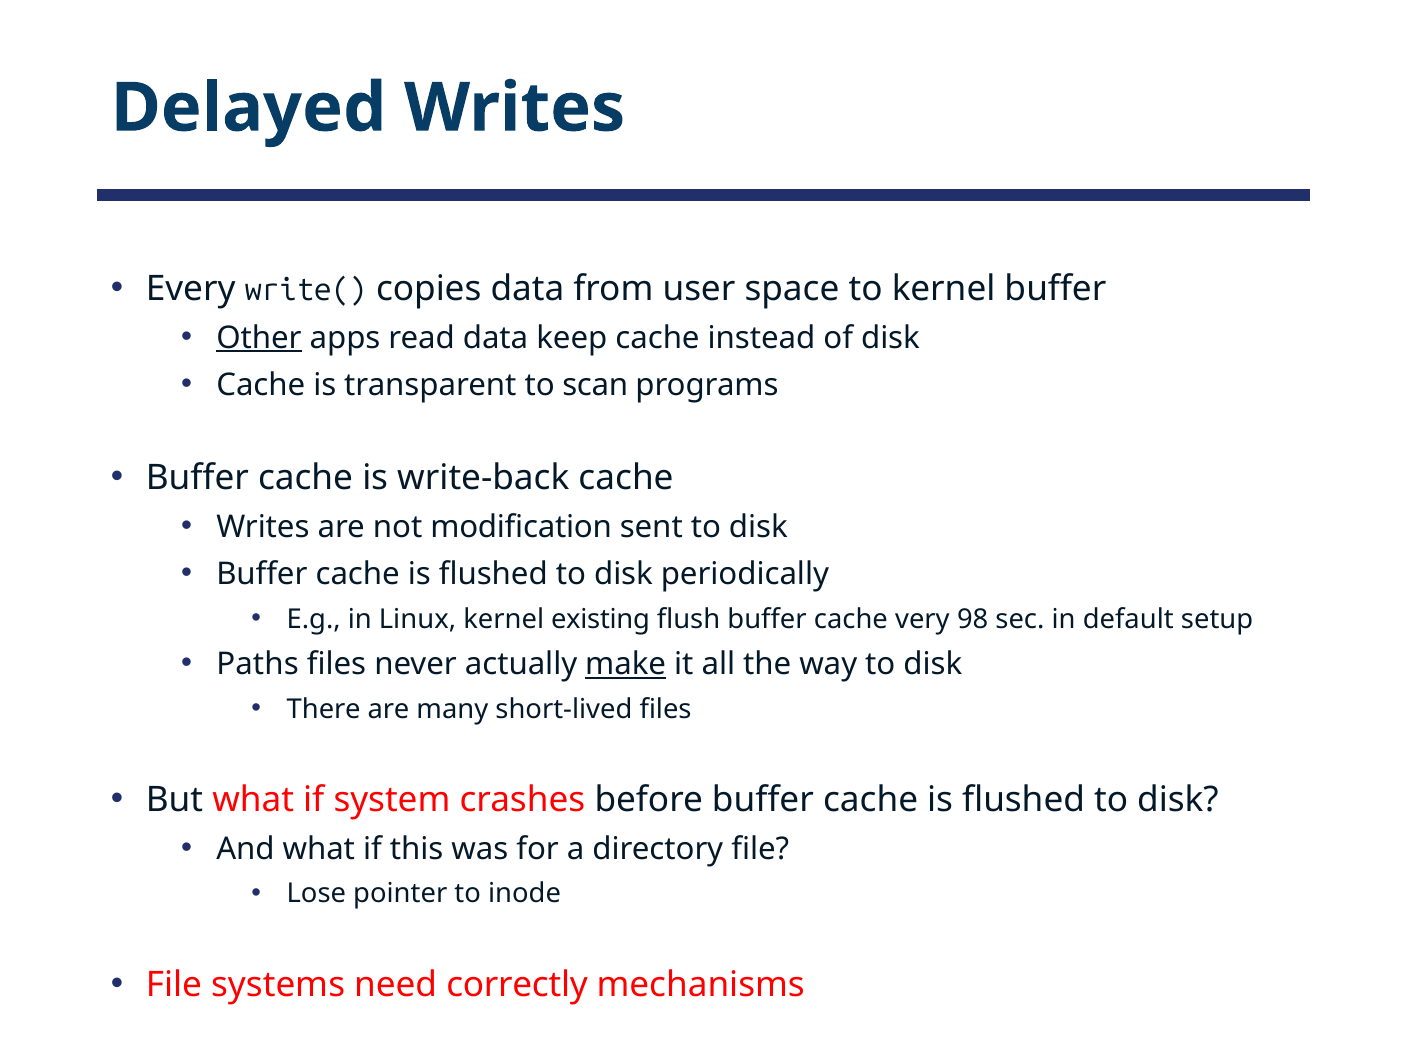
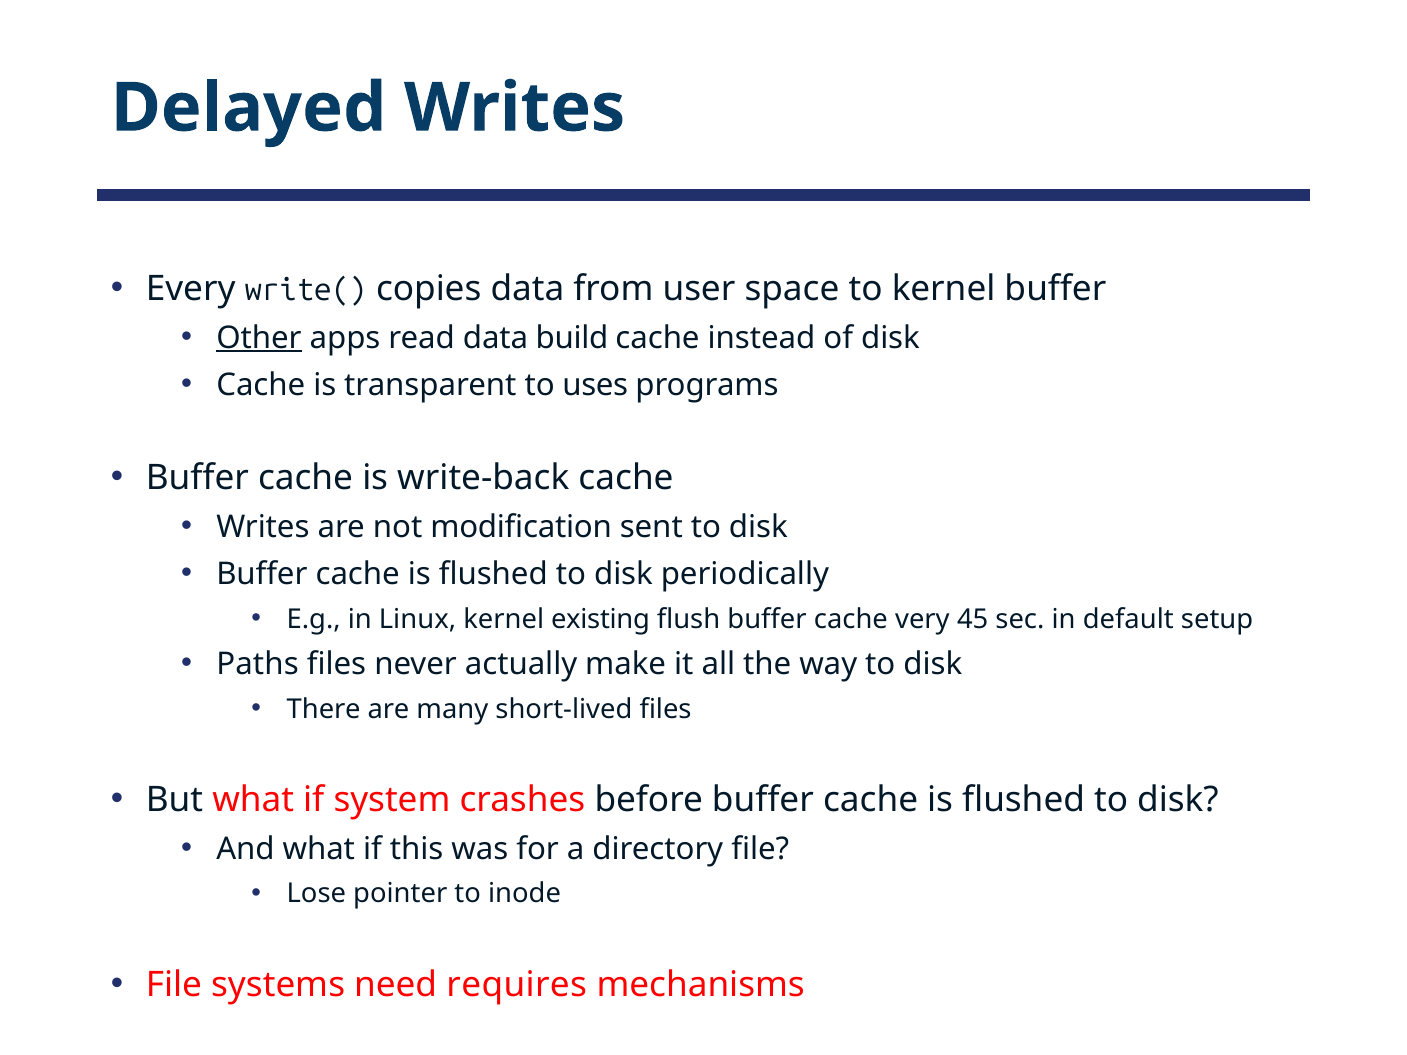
keep: keep -> build
scan: scan -> uses
98: 98 -> 45
make underline: present -> none
correctly: correctly -> requires
